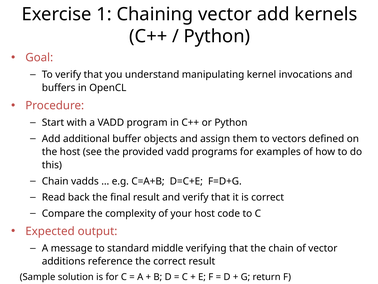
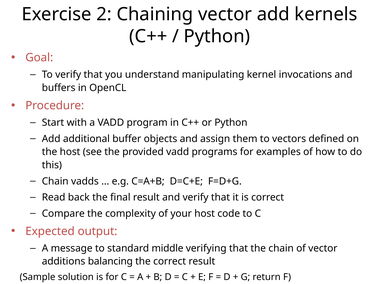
1: 1 -> 2
reference: reference -> balancing
